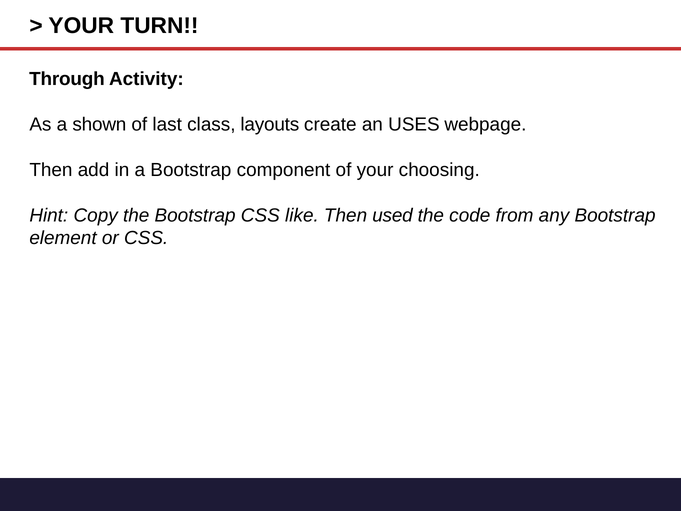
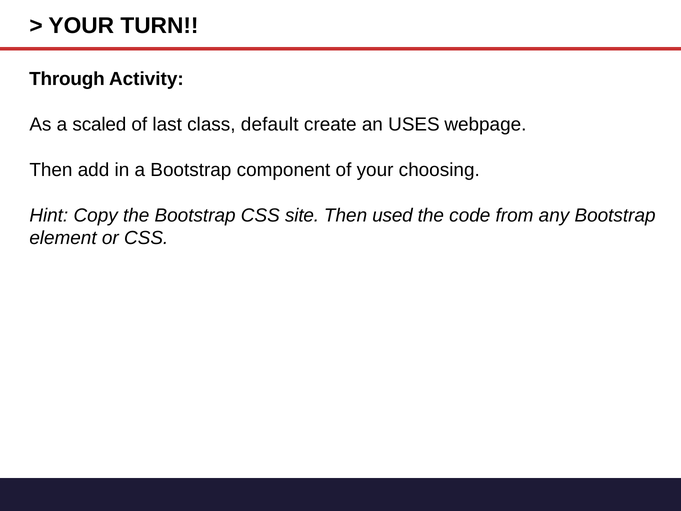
shown: shown -> scaled
layouts: layouts -> default
like: like -> site
